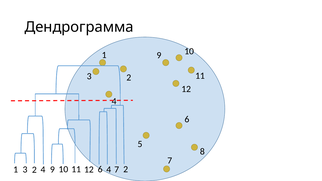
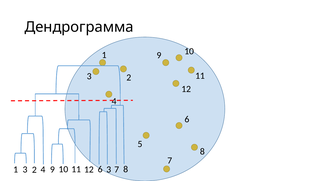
6 4: 4 -> 3
2 at (126, 169): 2 -> 8
